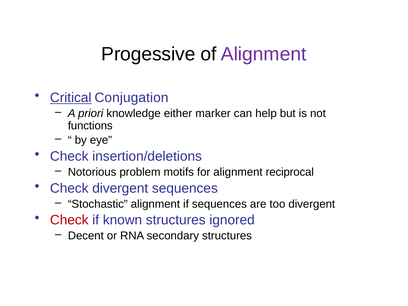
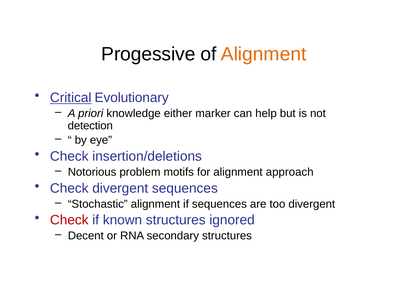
Alignment at (264, 54) colour: purple -> orange
Conjugation: Conjugation -> Evolutionary
functions: functions -> detection
reciprocal: reciprocal -> approach
